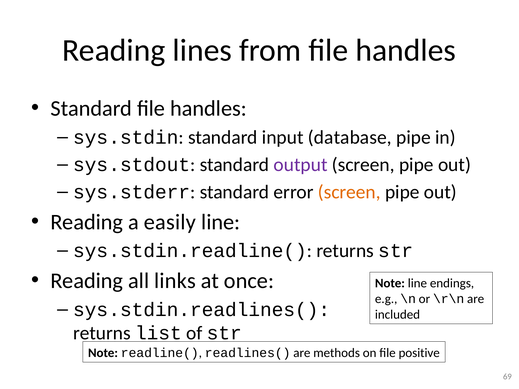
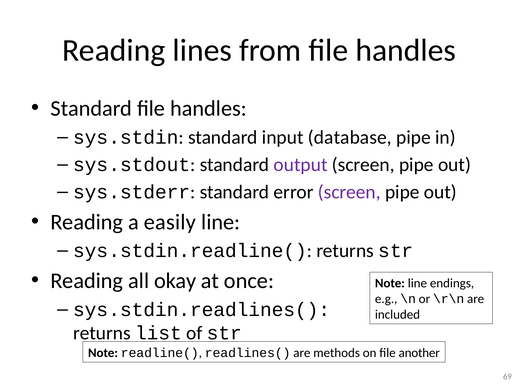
screen at (349, 192) colour: orange -> purple
links: links -> okay
positive: positive -> another
